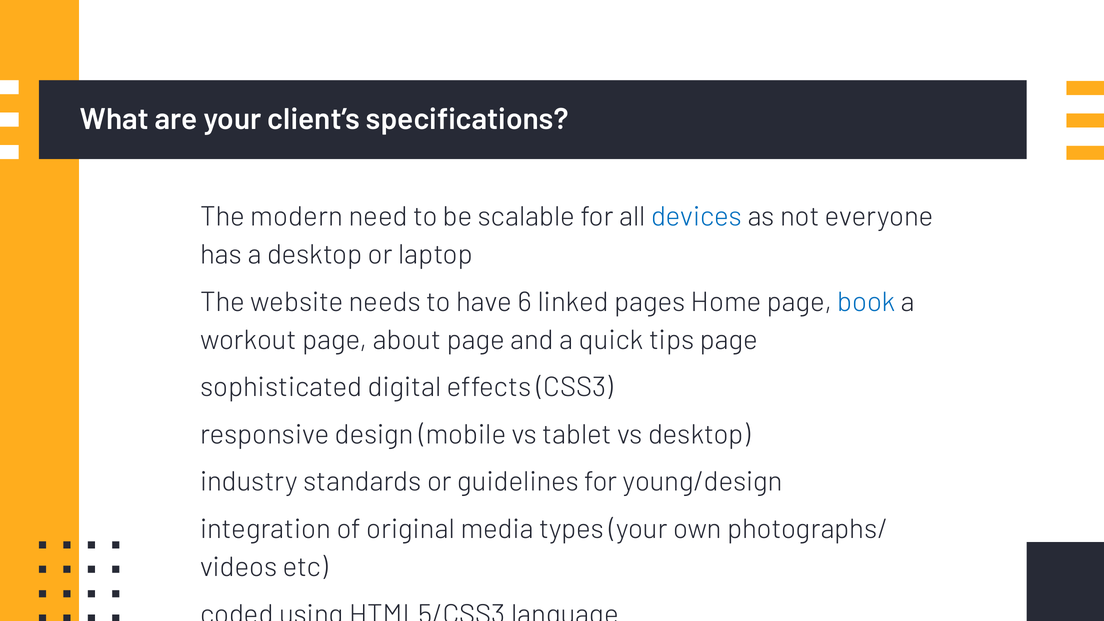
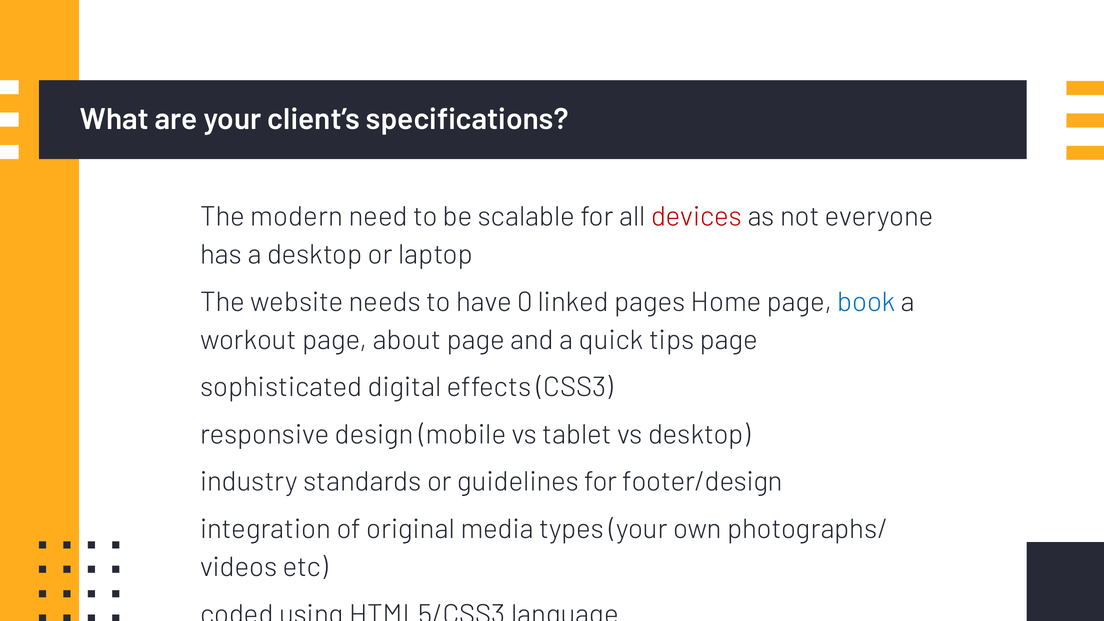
devices colour: blue -> red
6: 6 -> 0
young/design: young/design -> footer/design
